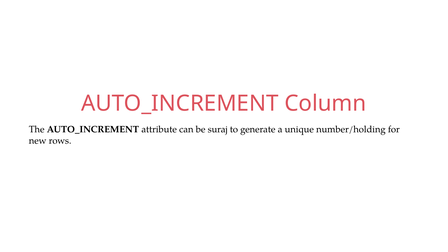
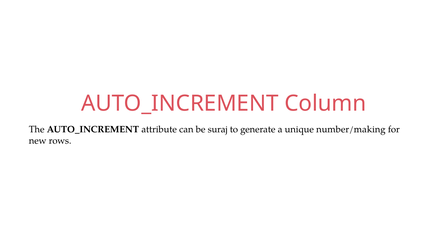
number/holding: number/holding -> number/making
